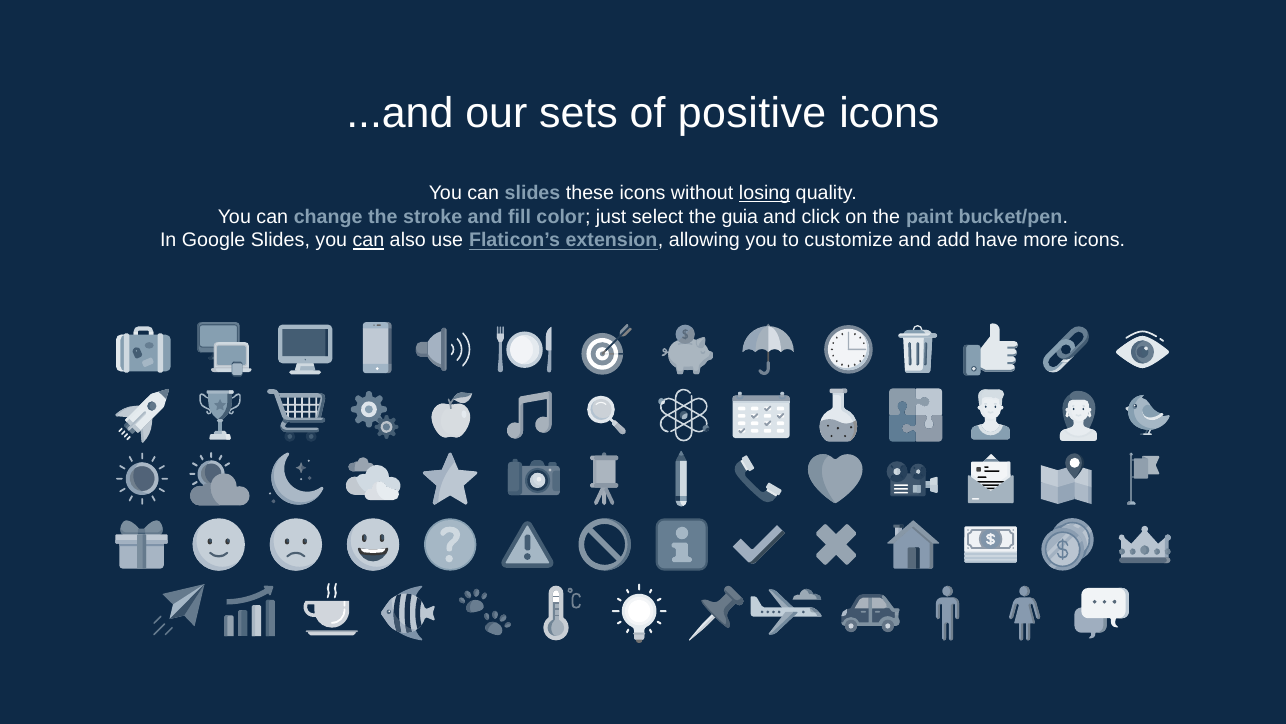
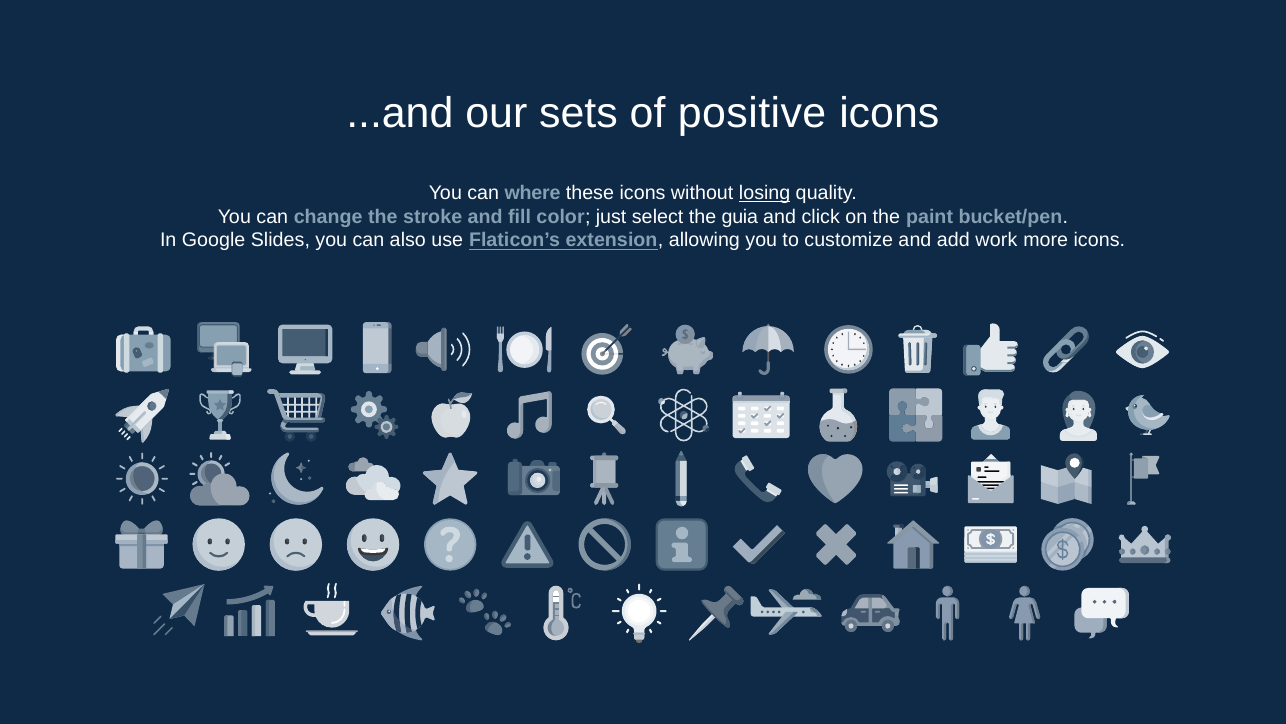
can slides: slides -> where
can at (368, 240) underline: present -> none
have: have -> work
